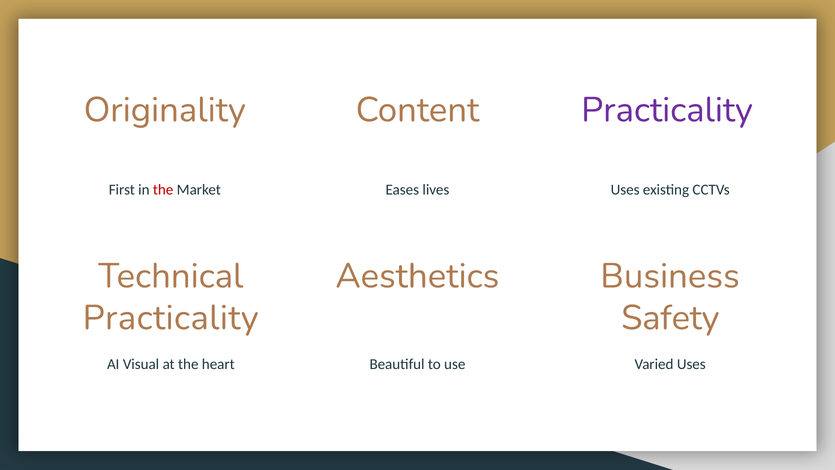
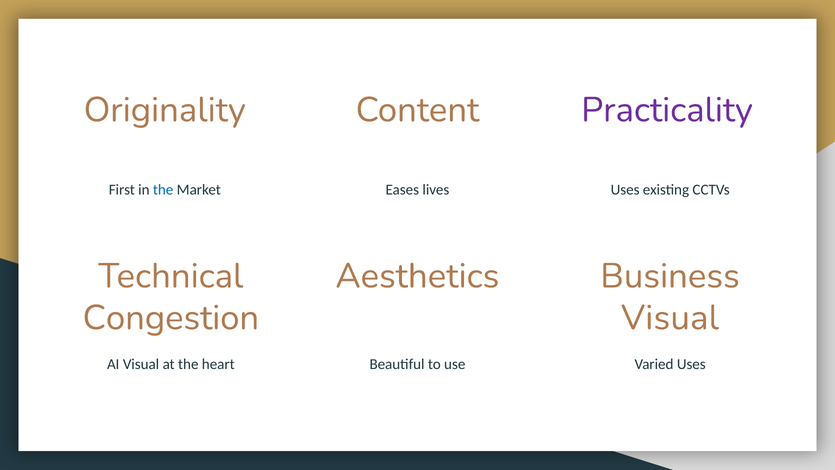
the at (163, 190) colour: red -> blue
Practicality at (171, 318): Practicality -> Congestion
Safety at (670, 318): Safety -> Visual
